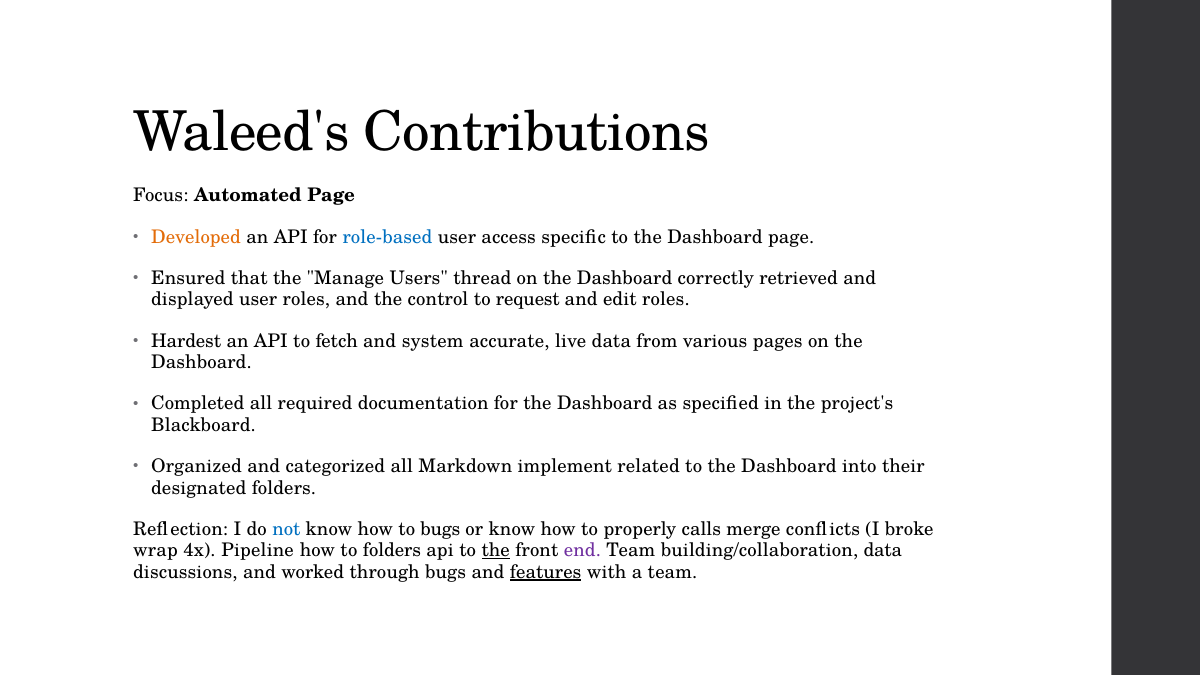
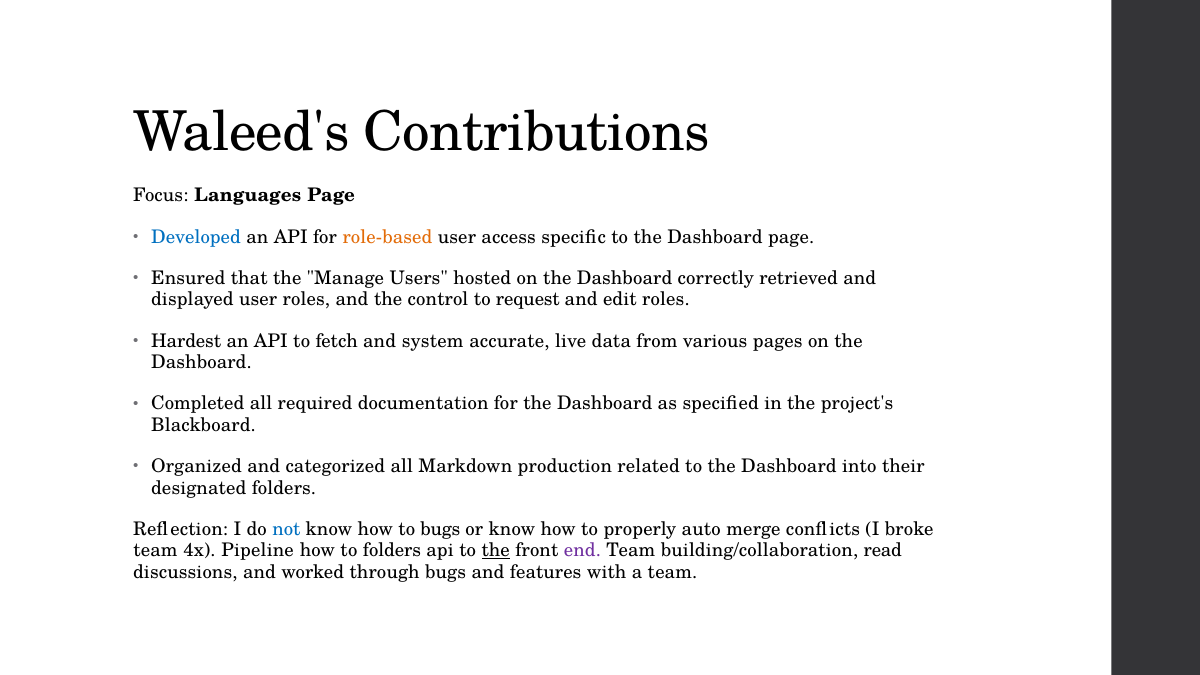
Automated: Automated -> Languages
Developed colour: orange -> blue
role-based colour: blue -> orange
thread: thread -> hosted
implement: implement -> production
calls: calls -> auto
wrap at (156, 551): wrap -> team
building/collaboration data: data -> read
features underline: present -> none
